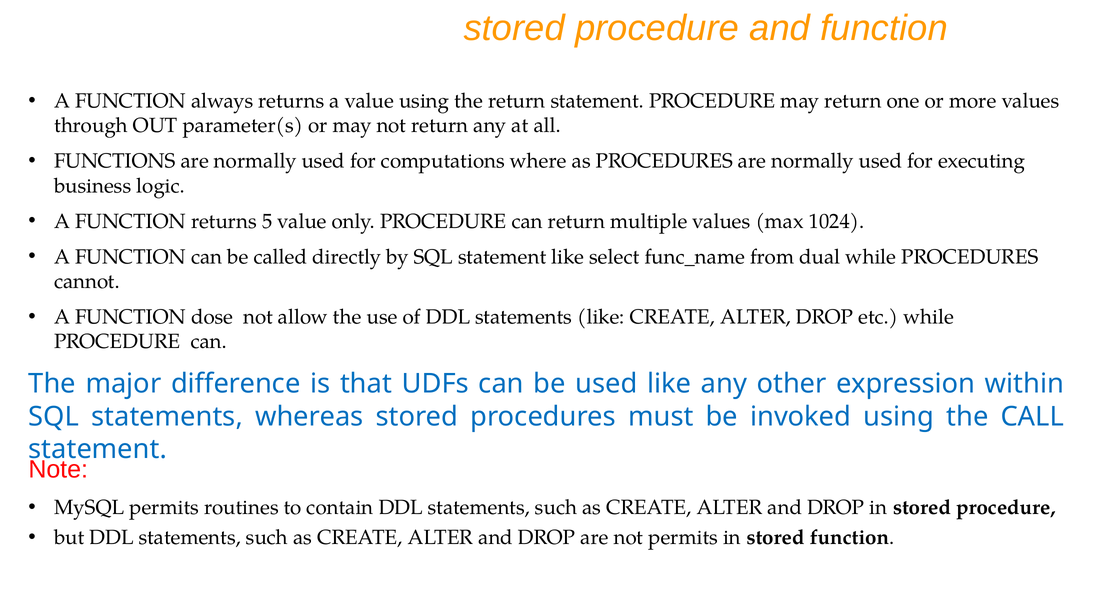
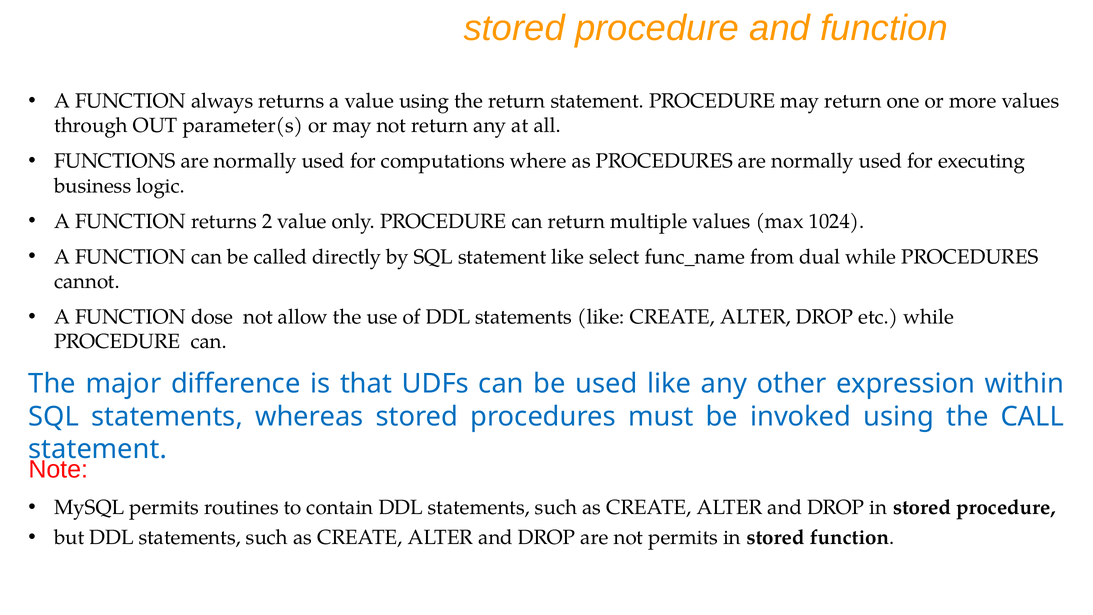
5: 5 -> 2
